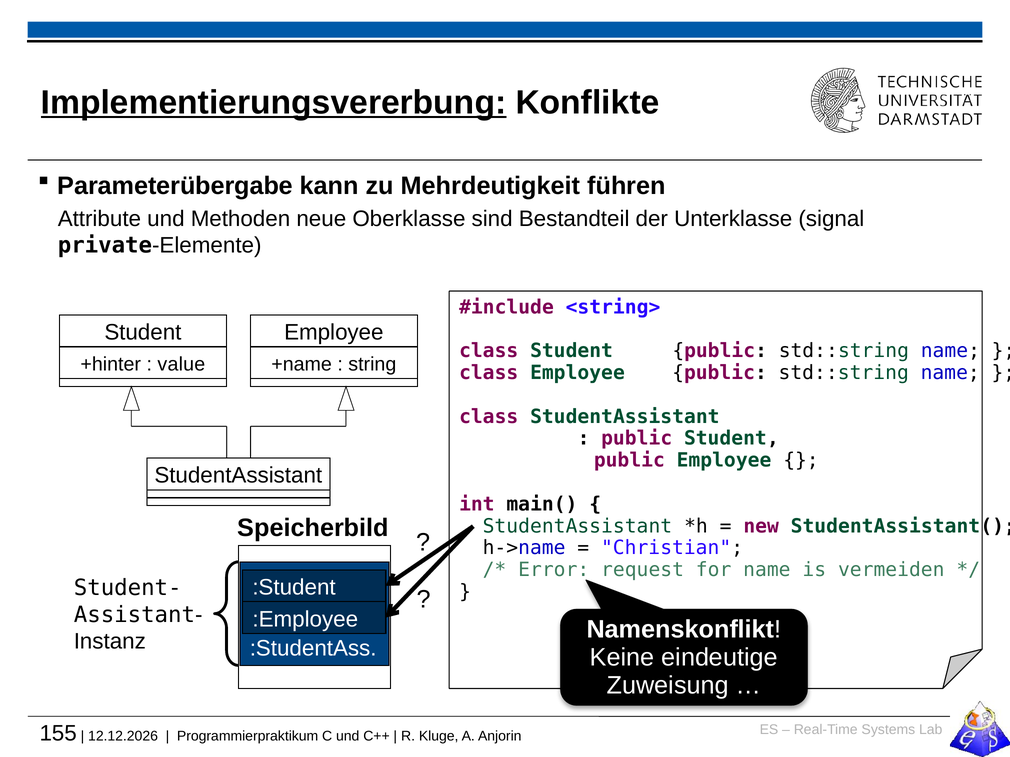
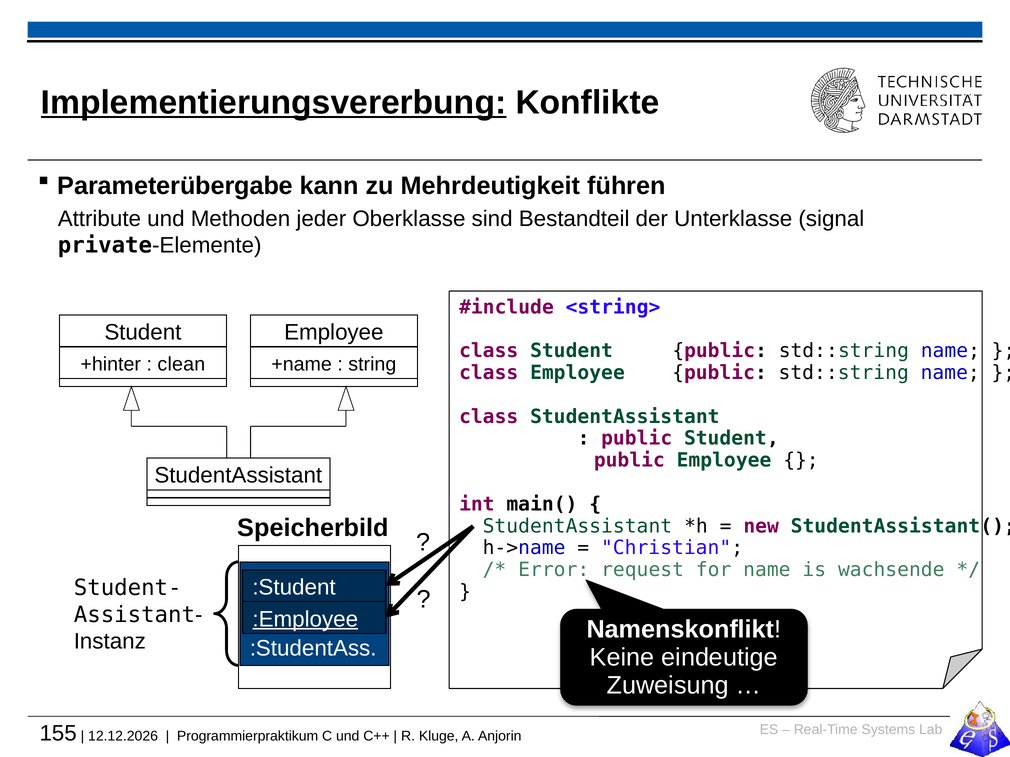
neue: neue -> jeder
value: value -> clean
vermeiden: vermeiden -> wachsende
:Employee underline: none -> present
